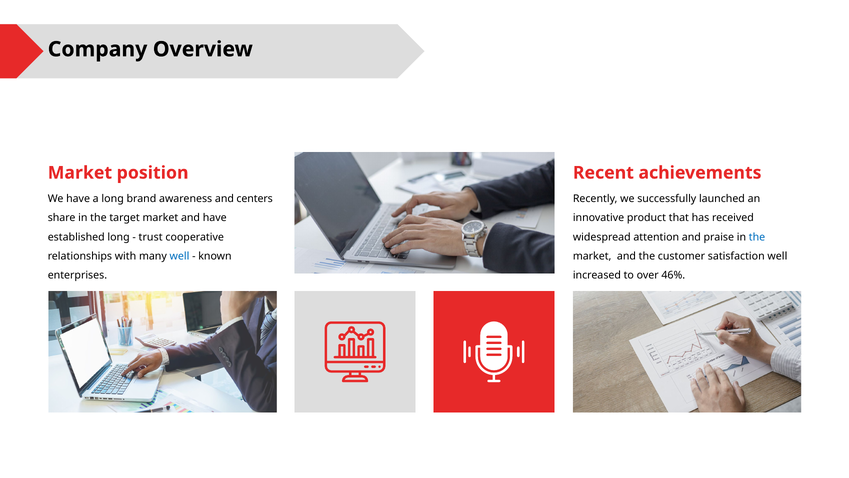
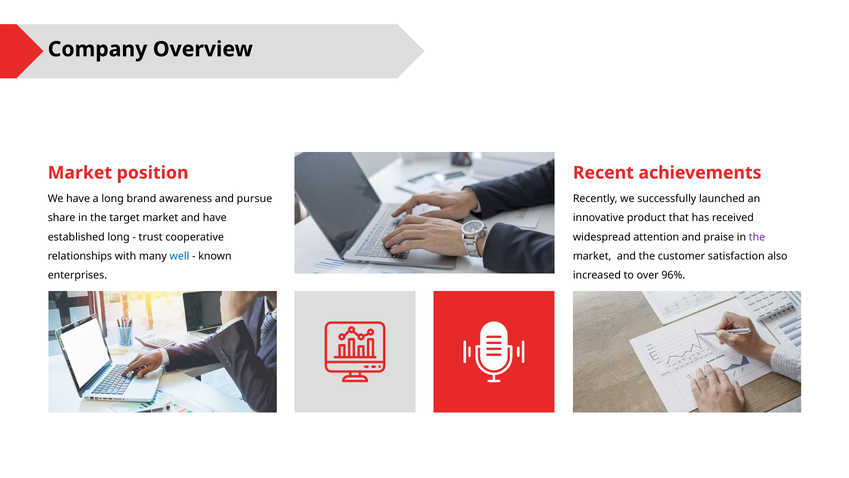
centers: centers -> pursue
the at (757, 237) colour: blue -> purple
satisfaction well: well -> also
46%: 46% -> 96%
